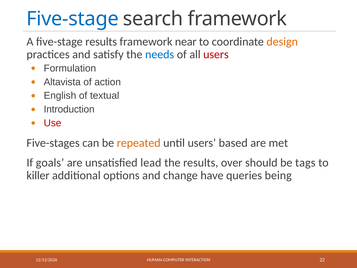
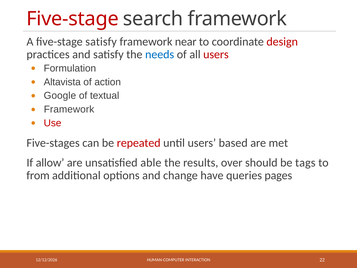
Five-stage at (73, 19) colour: blue -> red
five-stage results: results -> satisfy
design colour: orange -> red
English: English -> Google
Introduction at (69, 109): Introduction -> Framework
repeated colour: orange -> red
goals: goals -> allow
lead: lead -> able
killer: killer -> from
being: being -> pages
